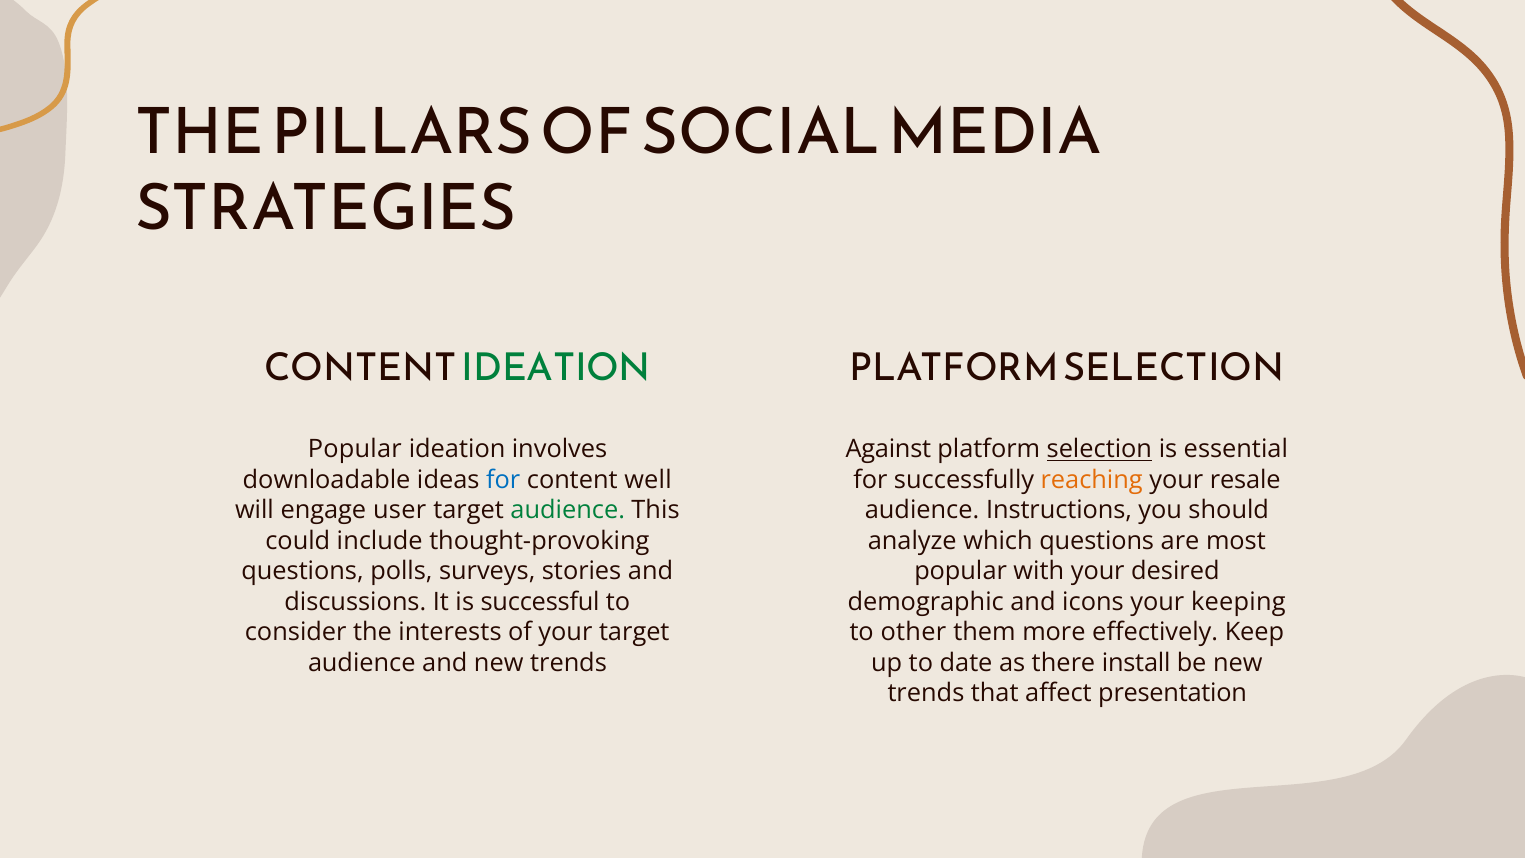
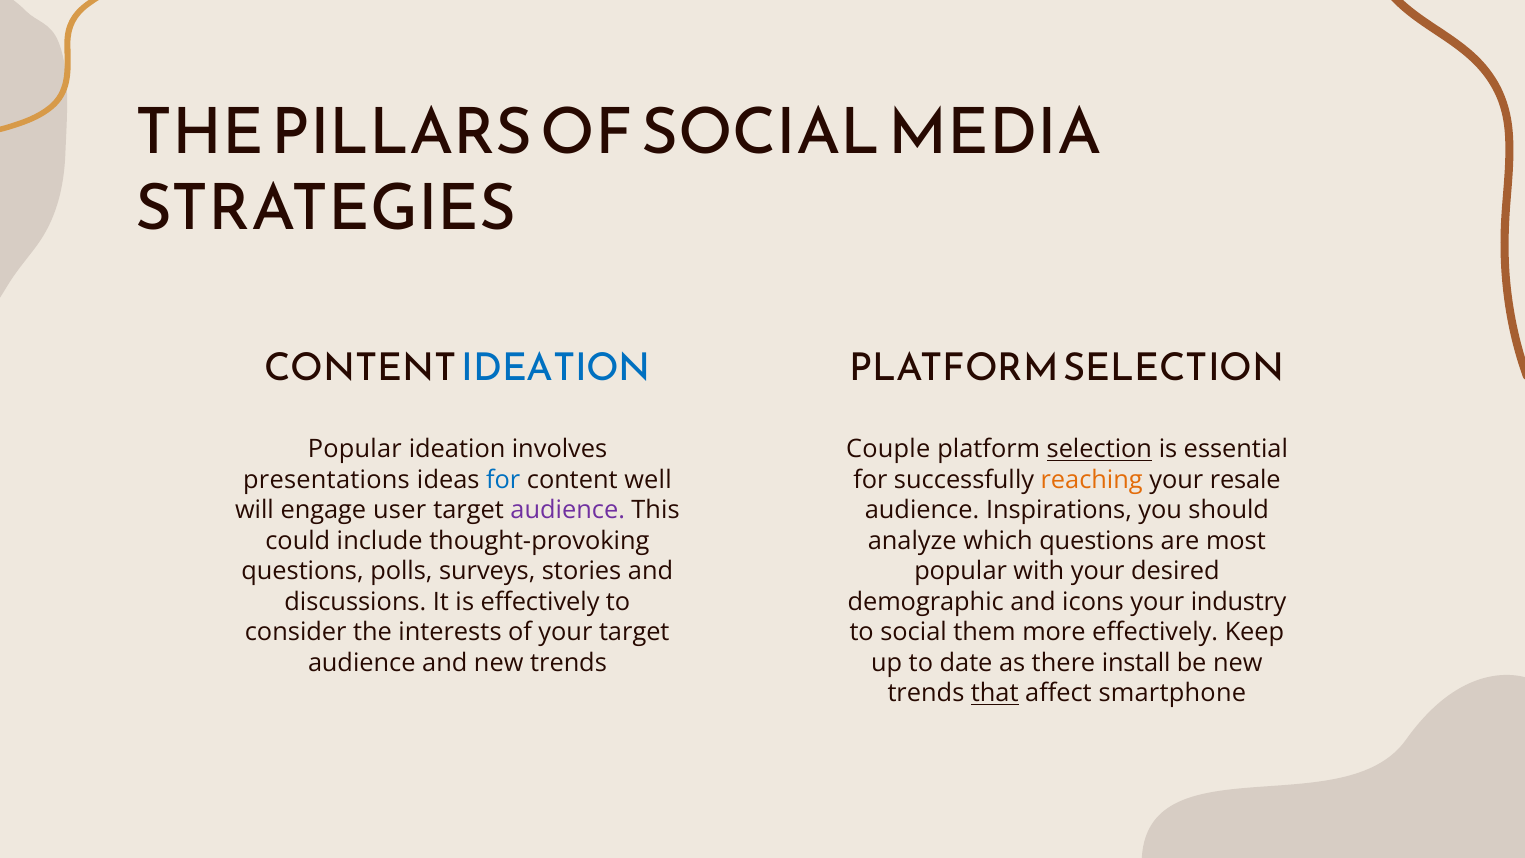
IDEATION at (556, 368) colour: green -> blue
Against: Against -> Couple
downloadable: downloadable -> presentations
audience at (568, 510) colour: green -> purple
Instructions: Instructions -> Inspirations
is successful: successful -> effectively
keeping: keeping -> industry
to other: other -> social
that underline: none -> present
presentation: presentation -> smartphone
